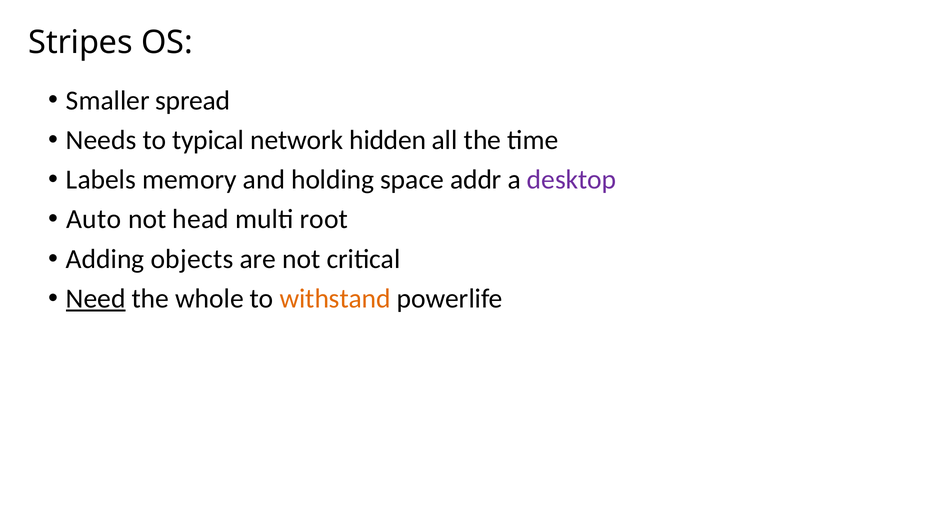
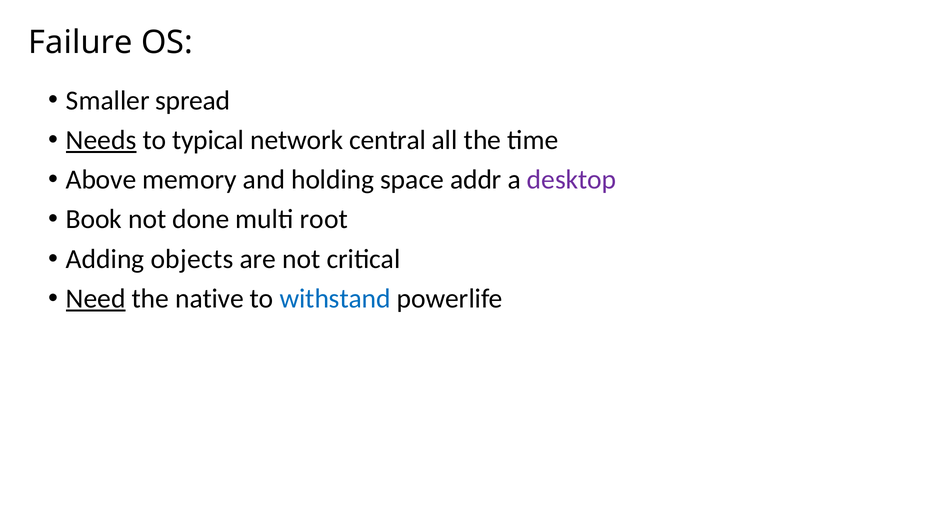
Stripes: Stripes -> Failure
Needs underline: none -> present
hidden: hidden -> central
Labels: Labels -> Above
Auto: Auto -> Book
head: head -> done
whole: whole -> native
withstand colour: orange -> blue
